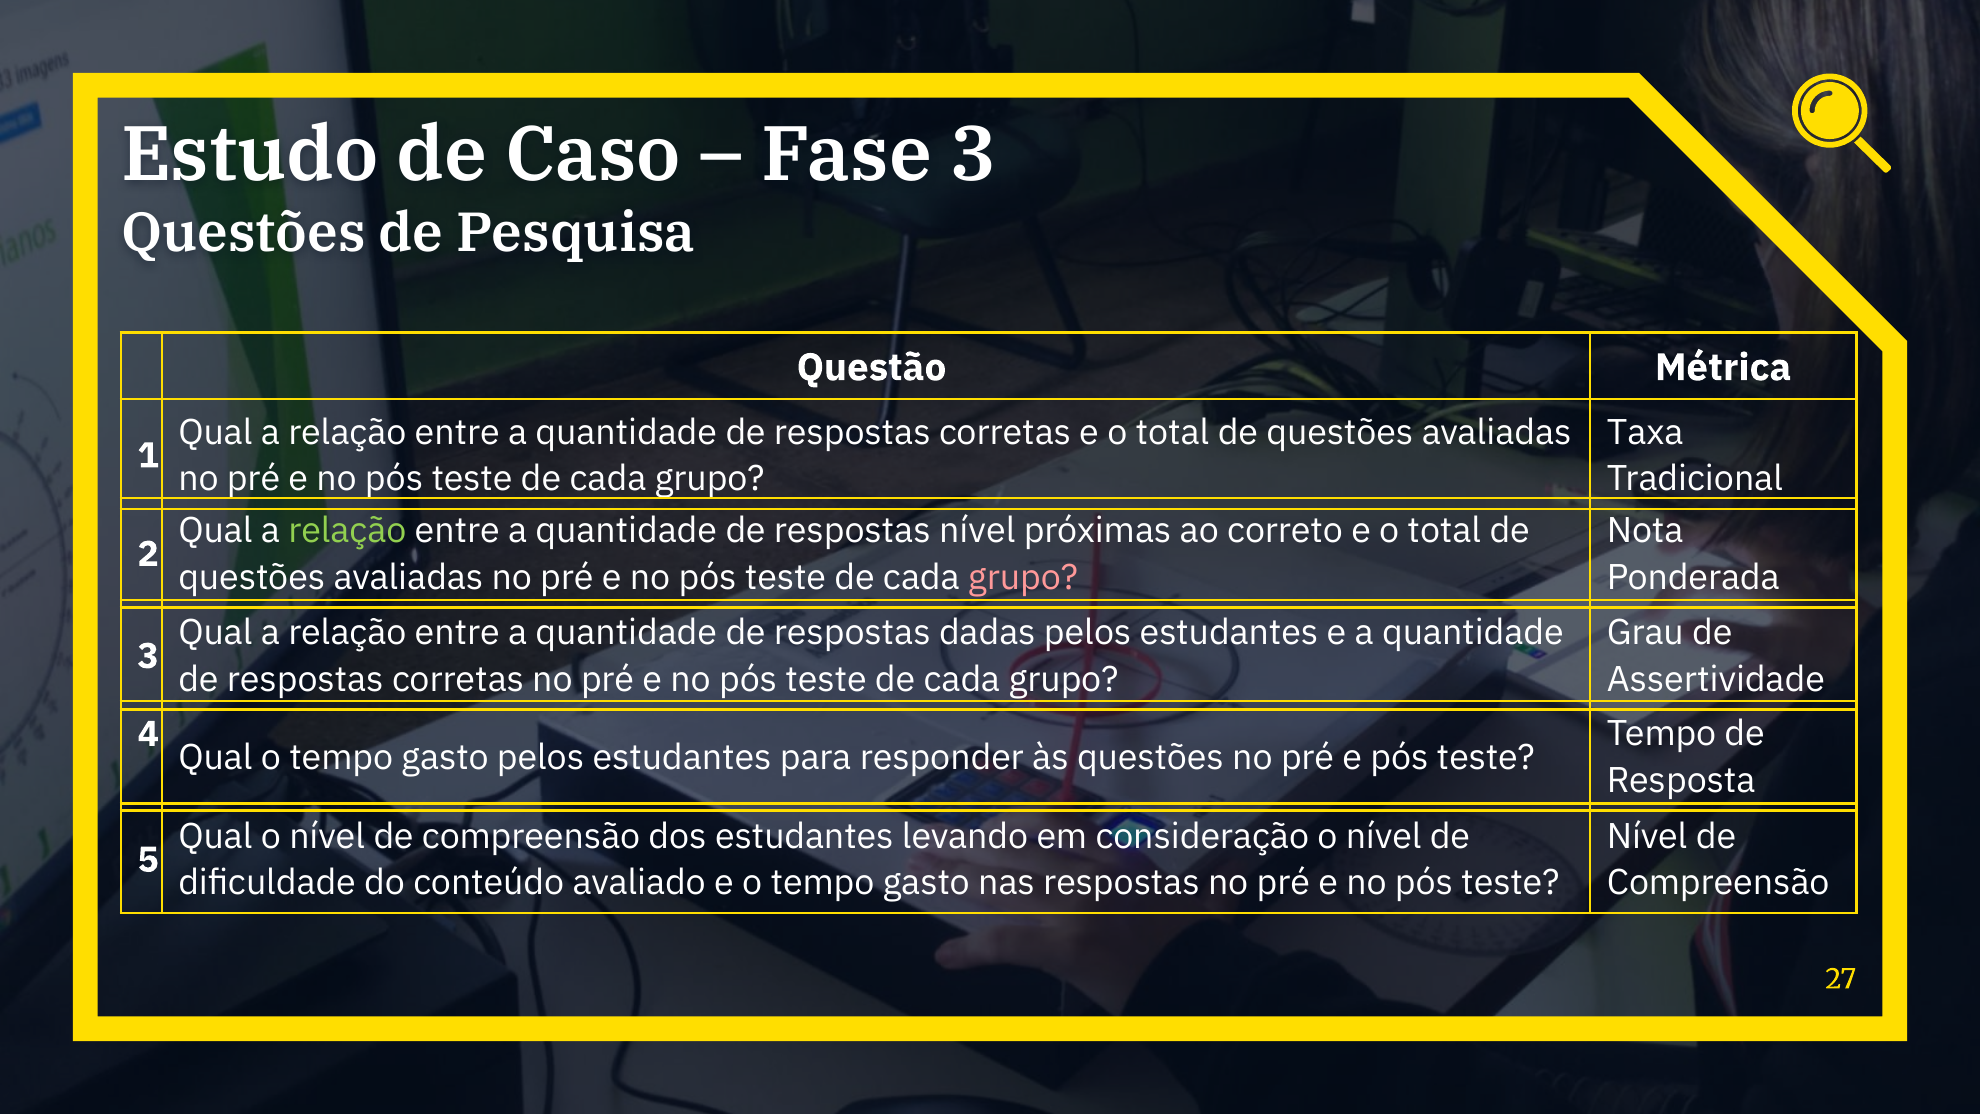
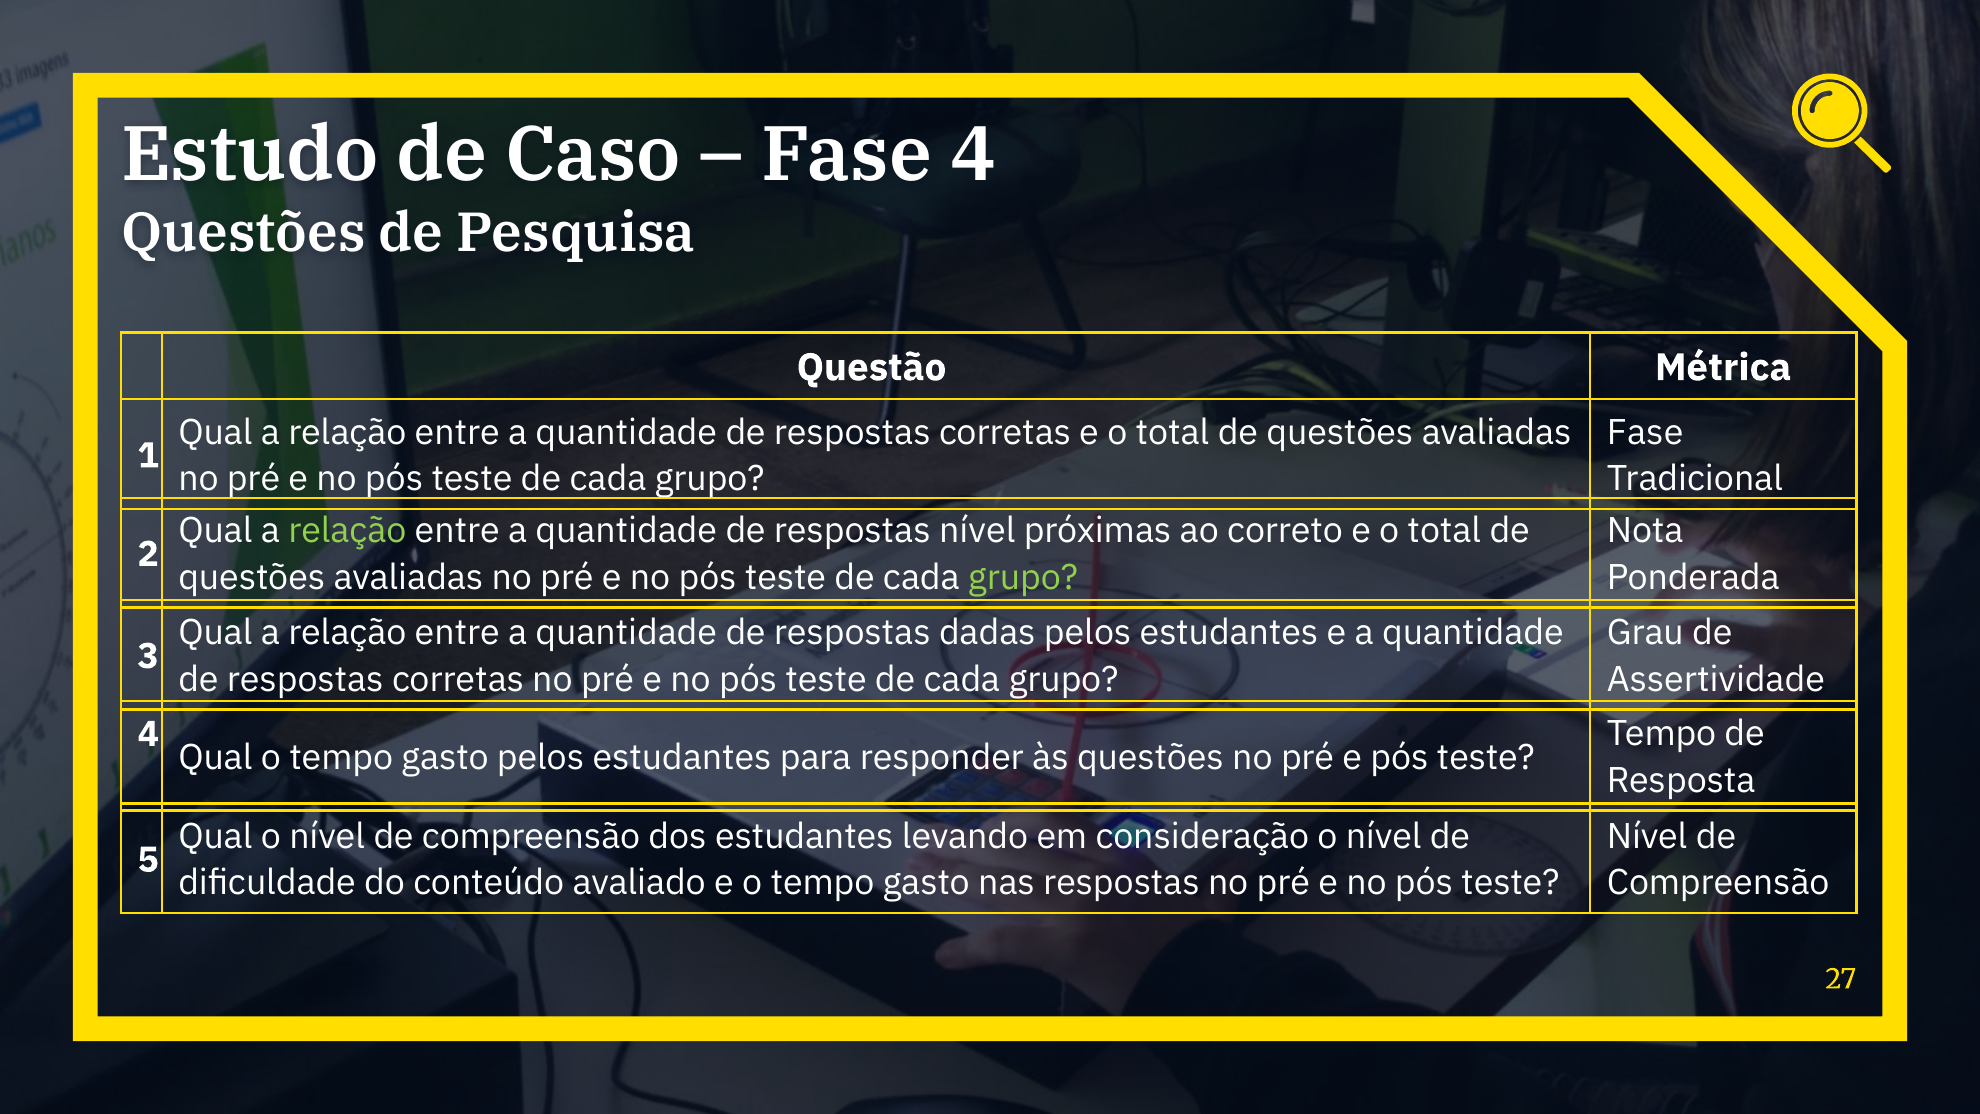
Fase 3: 3 -> 4
Taxa at (1645, 432): Taxa -> Fase
grupo at (1023, 577) colour: pink -> light green
